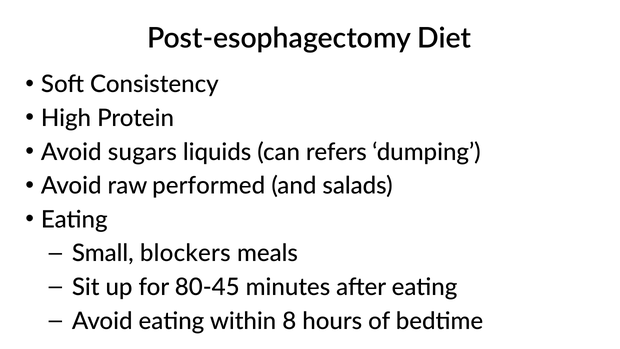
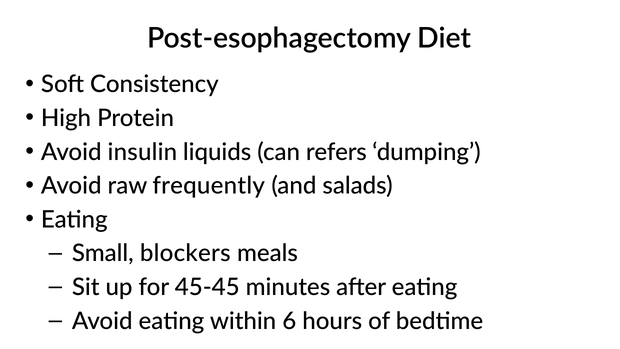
sugars: sugars -> insulin
performed: performed -> frequently
80-45: 80-45 -> 45-45
8: 8 -> 6
